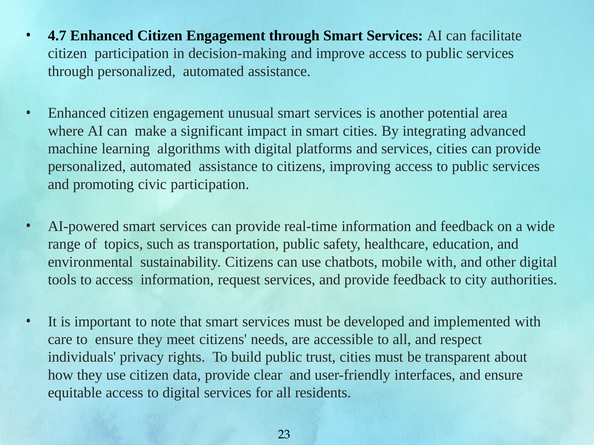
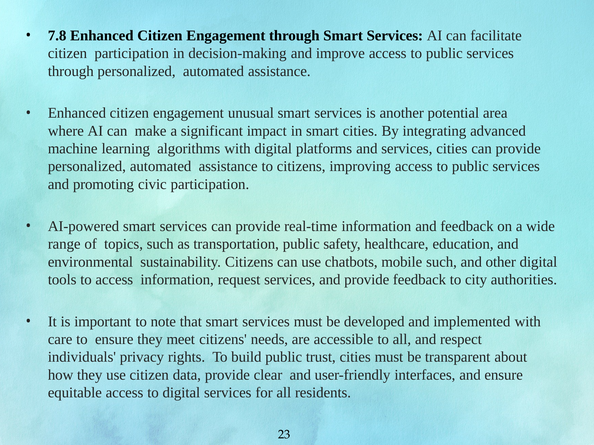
4.7: 4.7 -> 7.8
mobile with: with -> such
